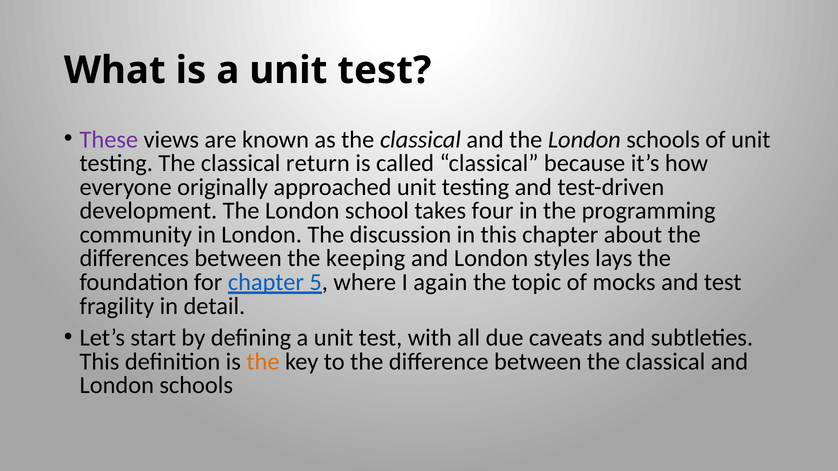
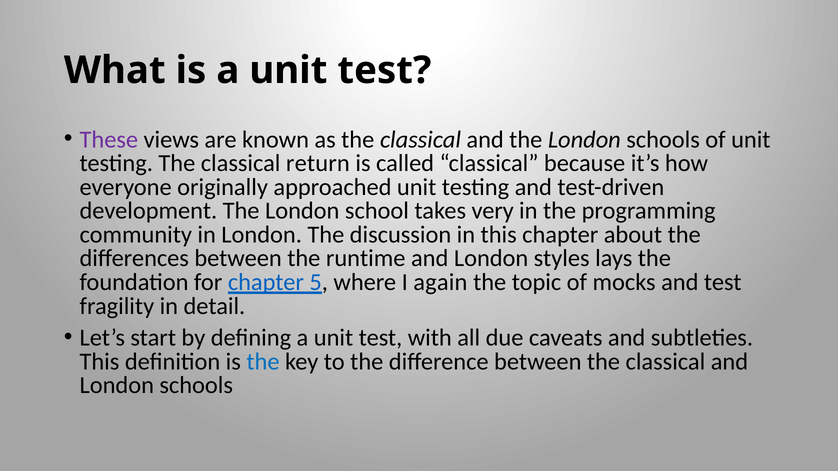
four: four -> very
keeping: keeping -> runtime
the at (263, 362) colour: orange -> blue
